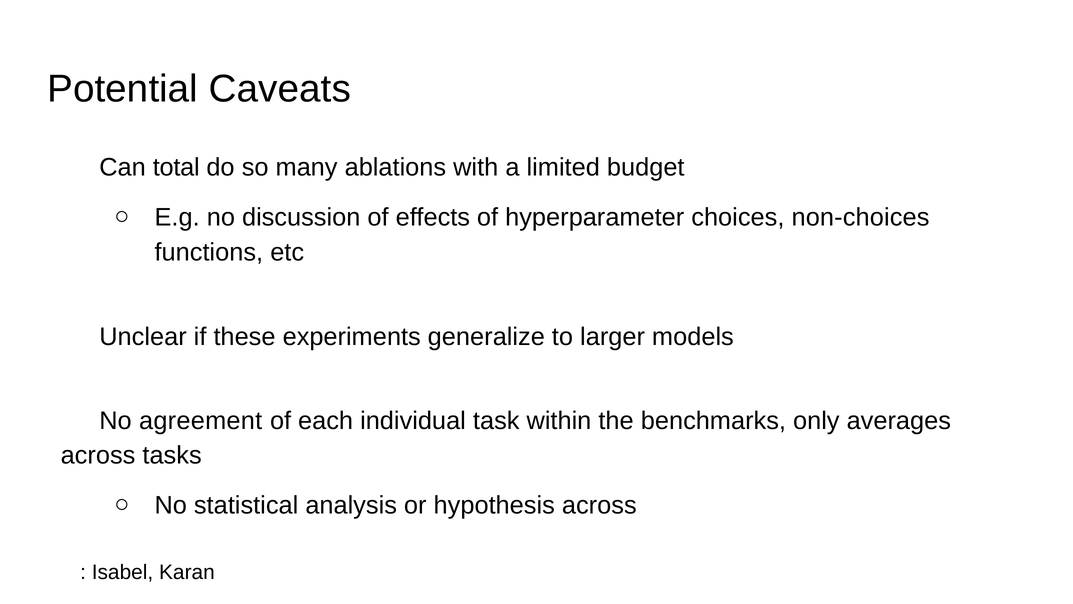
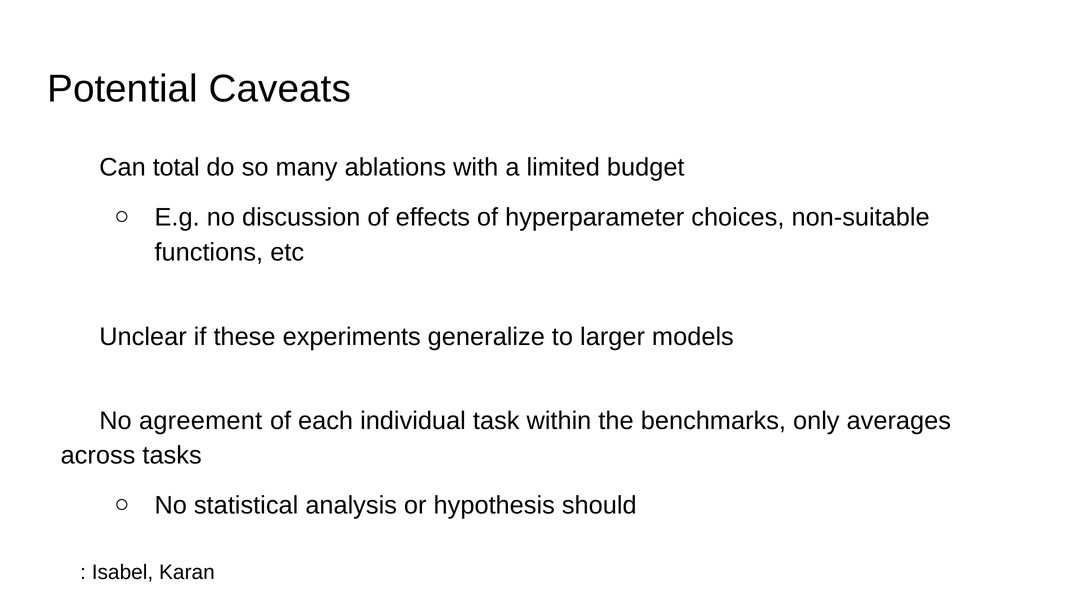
non-choices: non-choices -> non-suitable
hypothesis across: across -> should
